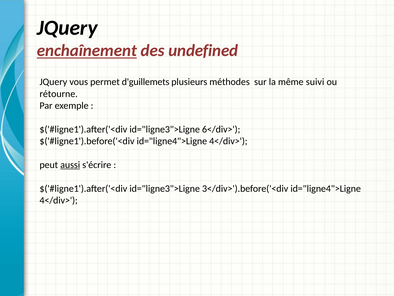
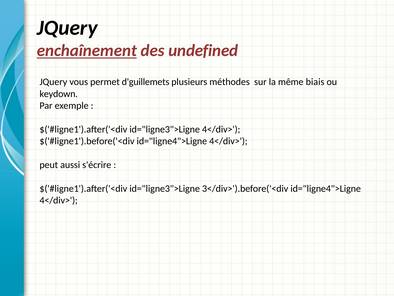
suivi: suivi -> biais
rétourne: rétourne -> keydown
id="ligne3">Ligne 6</div>: 6</div> -> 4</div>
aussi underline: present -> none
